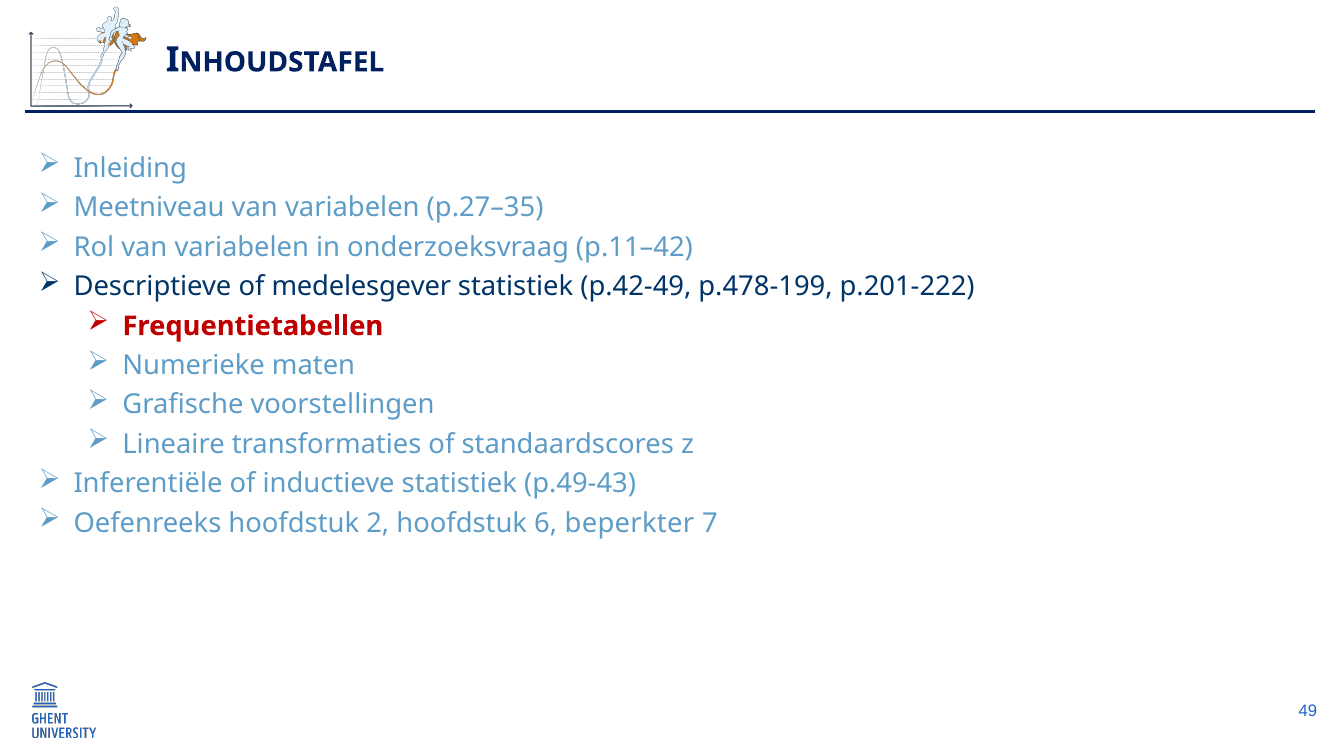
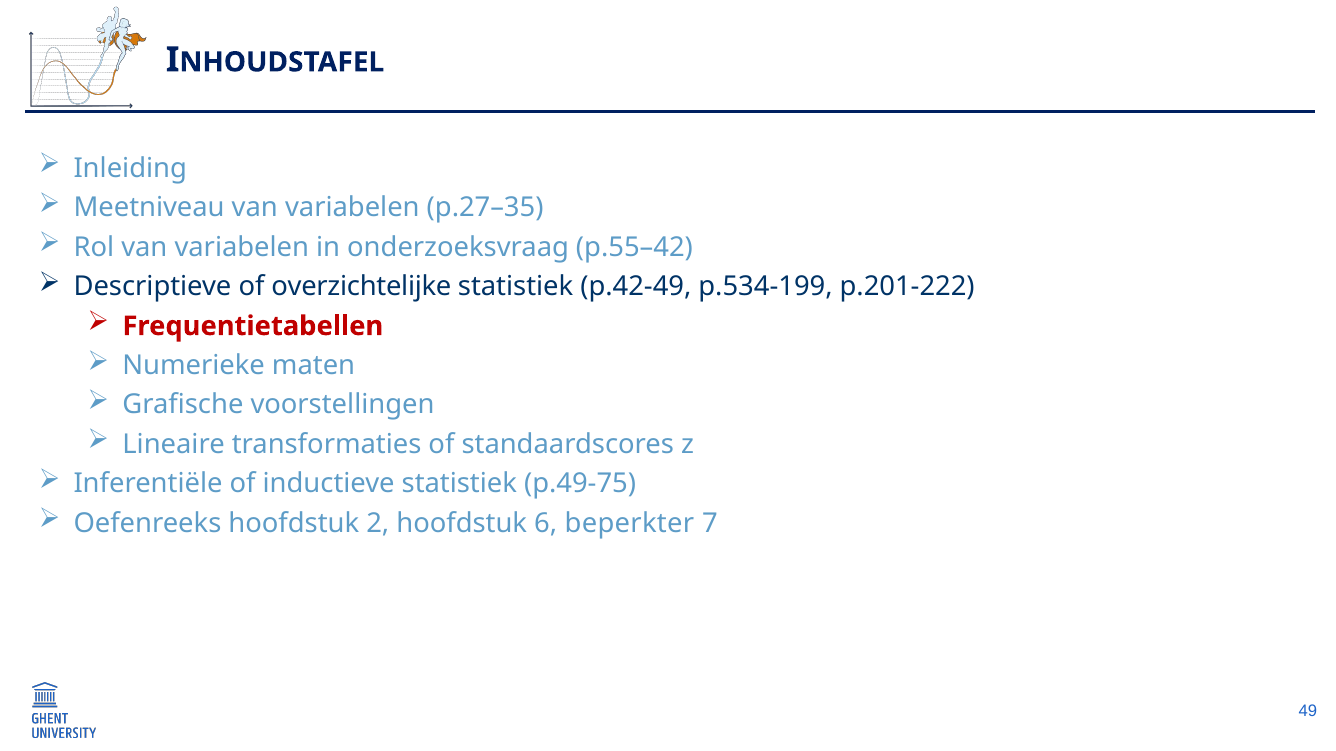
p.11–42: p.11–42 -> p.55–42
medelesgever: medelesgever -> overzichtelijke
p.478-199: p.478-199 -> p.534-199
p.49-43: p.49-43 -> p.49-75
